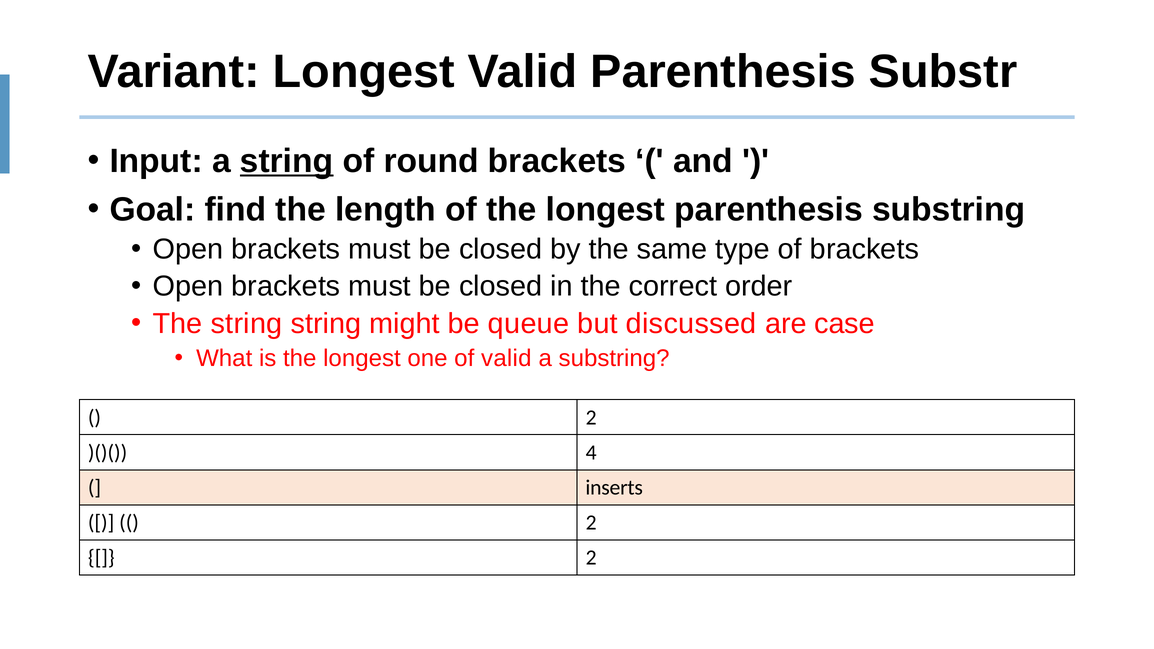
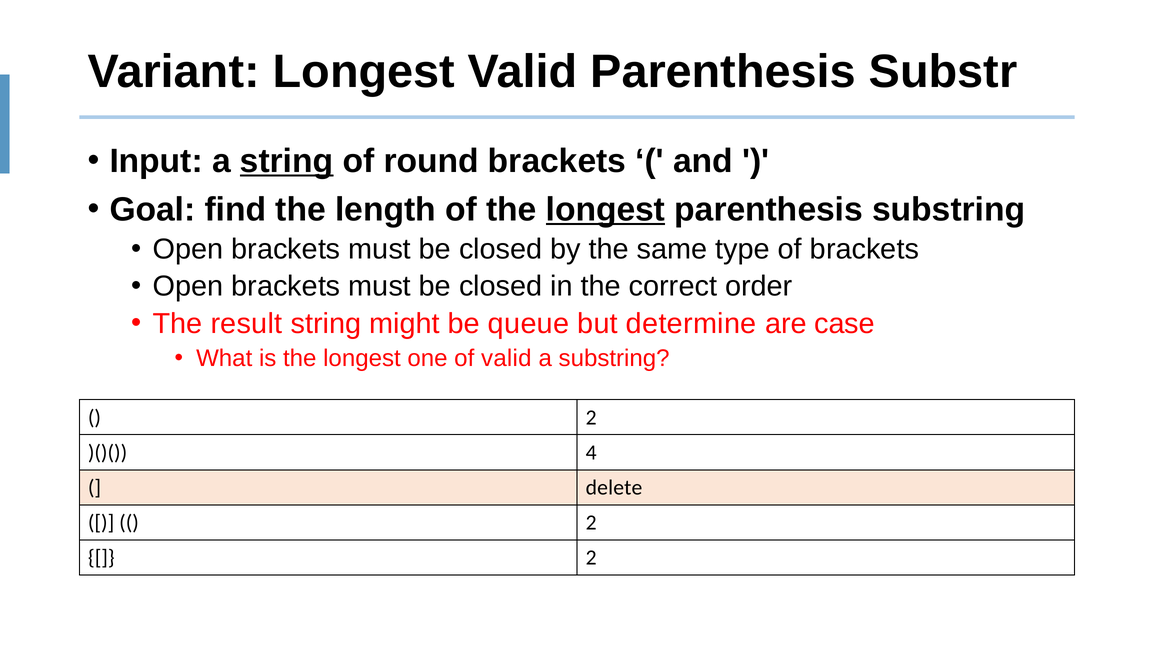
longest at (605, 210) underline: none -> present
The string: string -> result
discussed: discussed -> determine
inserts: inserts -> delete
